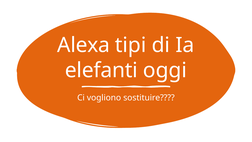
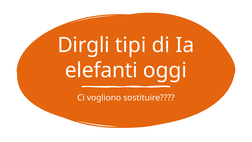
Alexa: Alexa -> Dirgli
